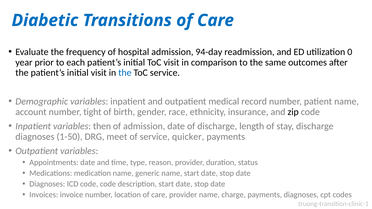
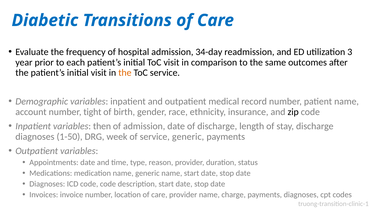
94-day: 94-day -> 34-day
0: 0 -> 3
the at (125, 73) colour: blue -> orange
meet: meet -> week
service quicker: quicker -> generic
